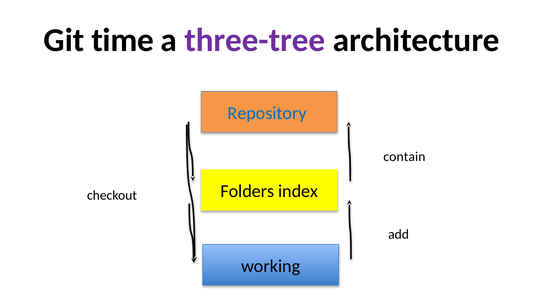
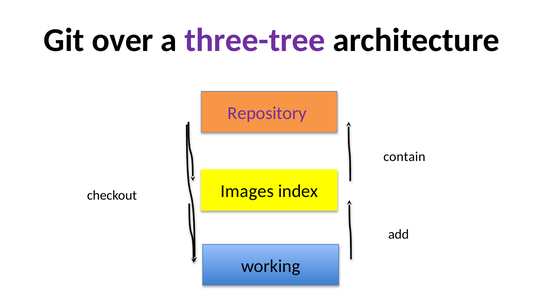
time: time -> over
Repository colour: blue -> purple
Folders: Folders -> Images
